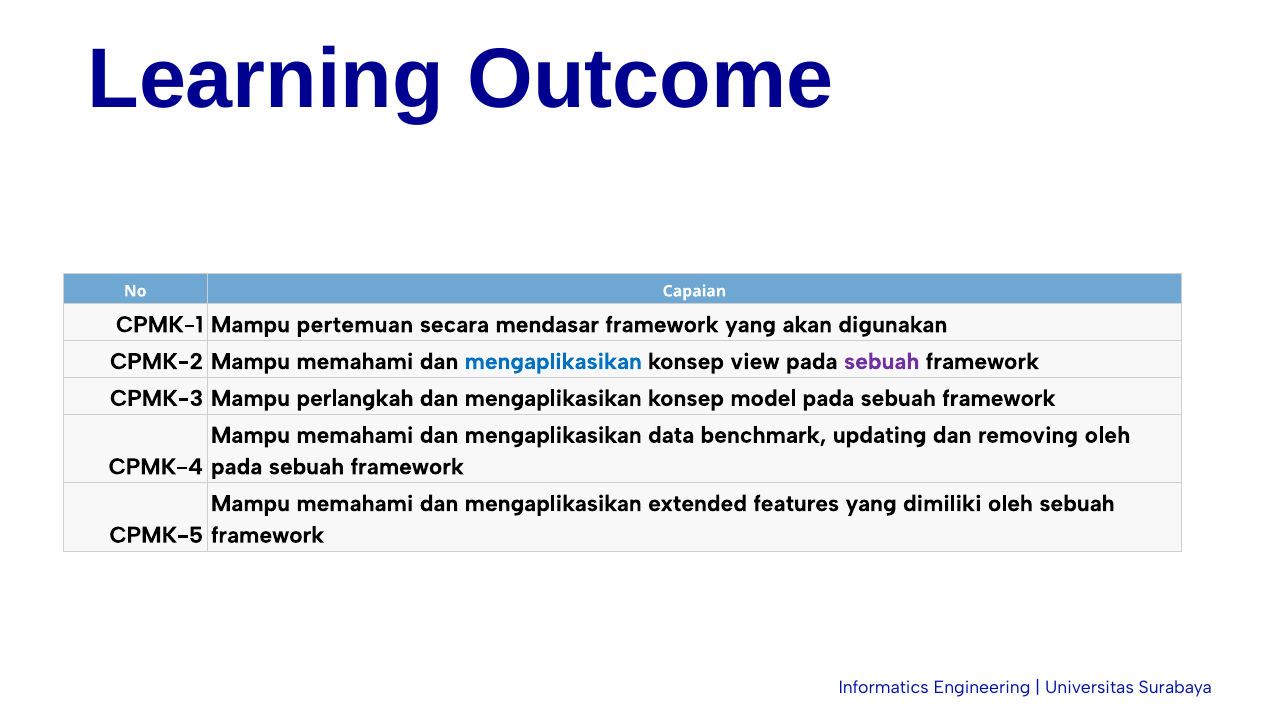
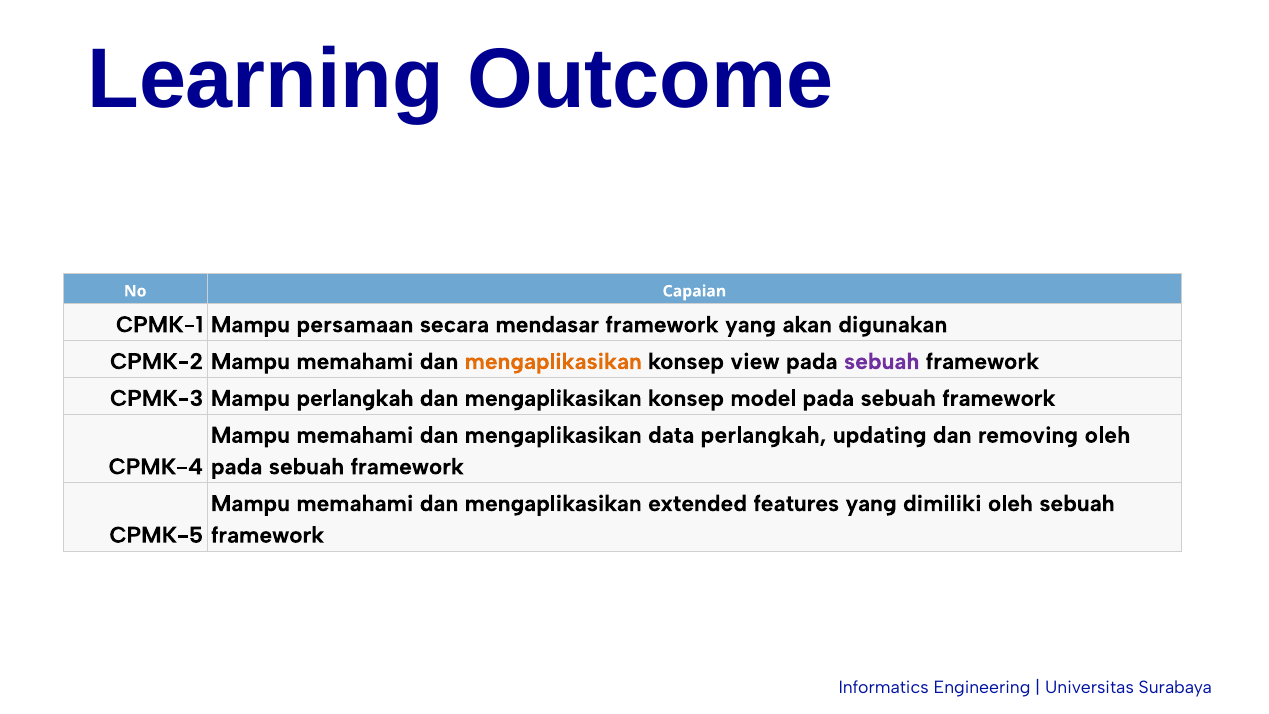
pertemuan: pertemuan -> persamaan
mengaplikasikan at (553, 361) colour: blue -> orange
data benchmark: benchmark -> perlangkah
